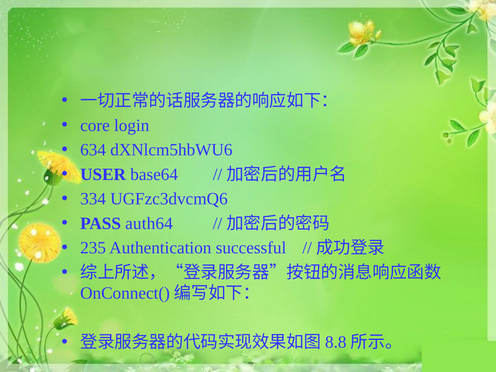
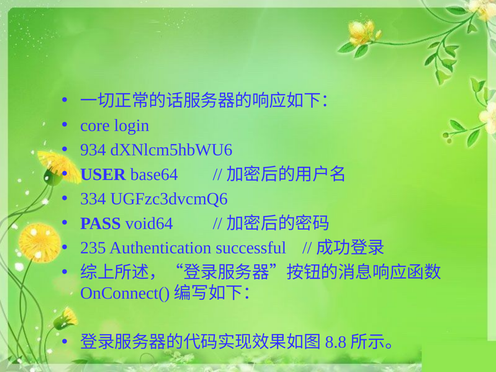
634: 634 -> 934
auth64: auth64 -> void64
